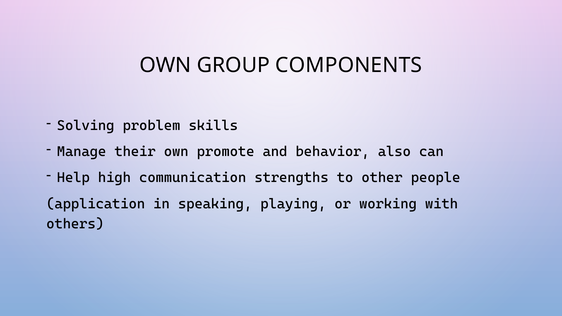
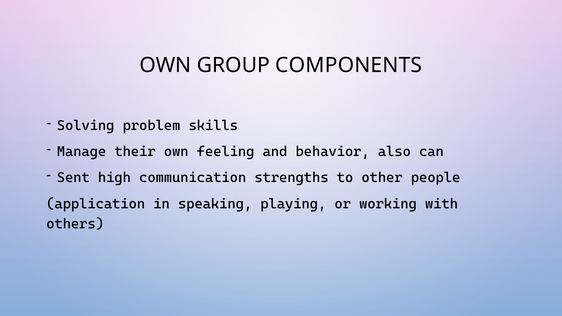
promote: promote -> feeling
Help: Help -> Sent
